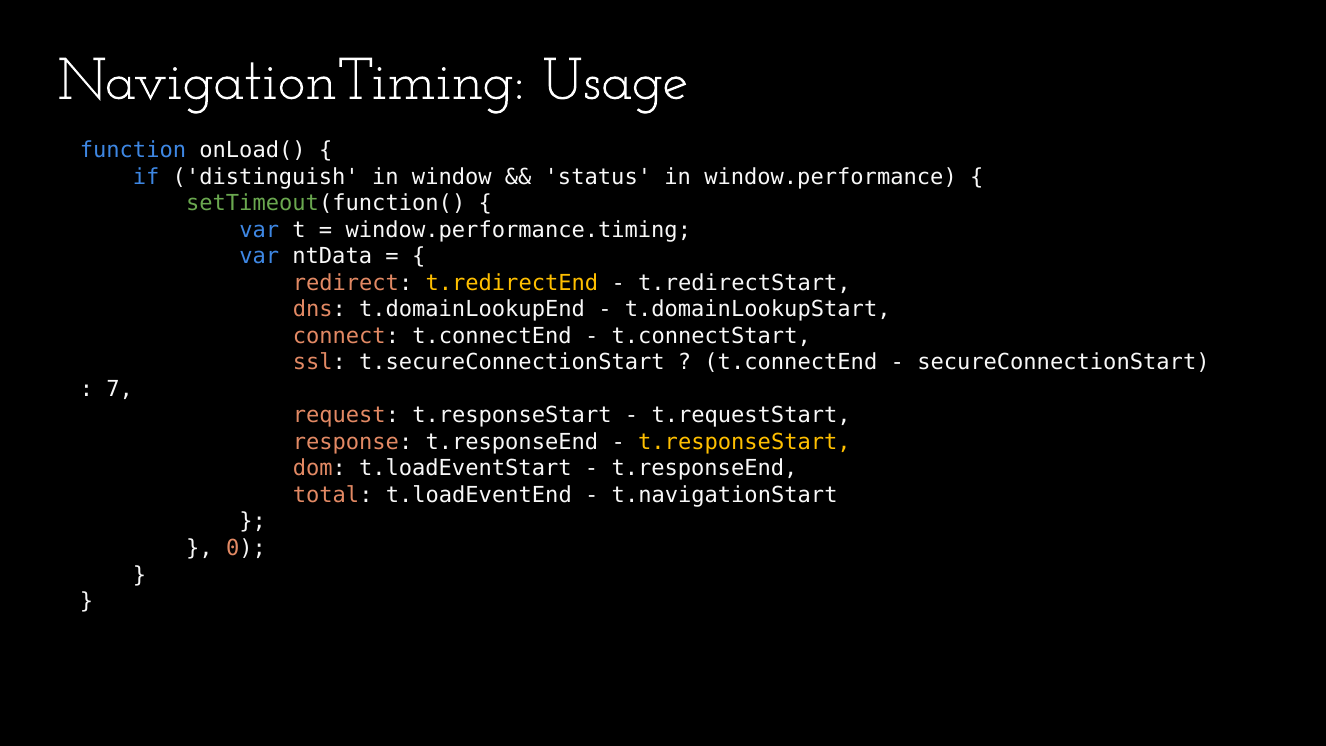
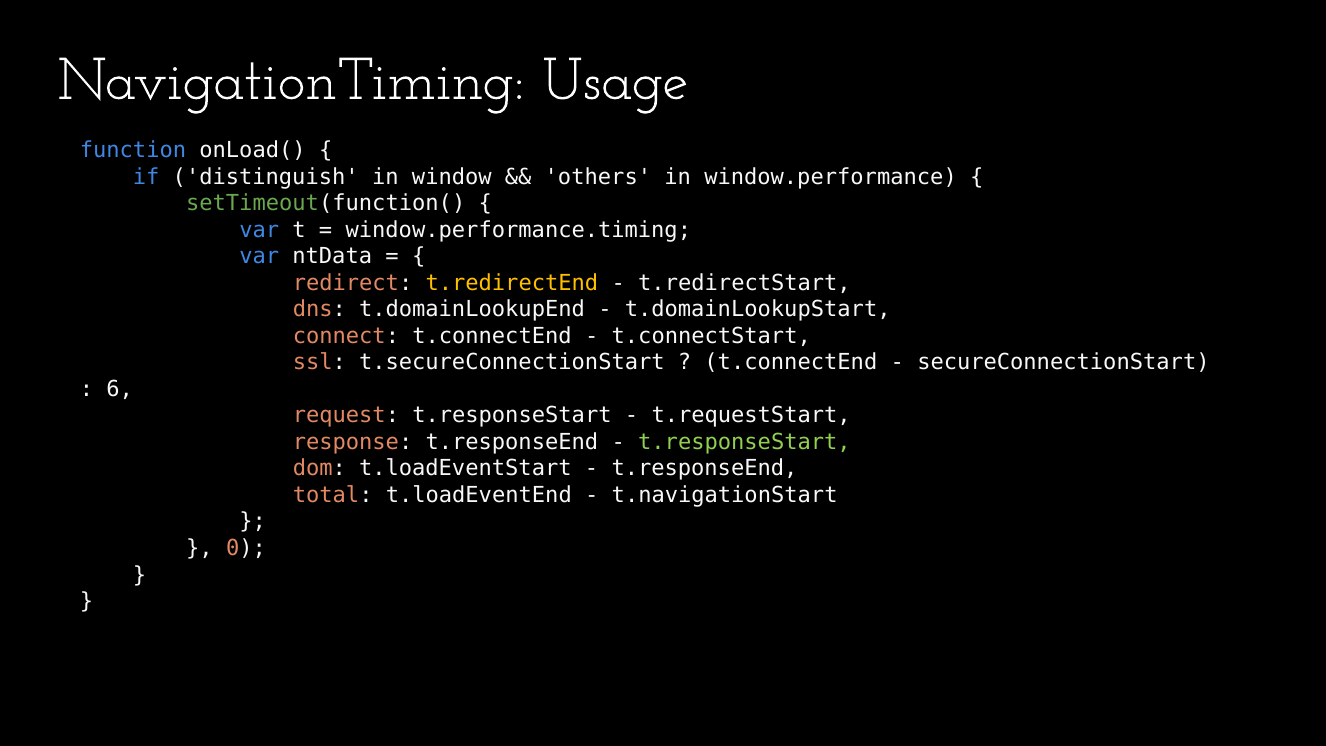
status: status -> others
7: 7 -> 6
t.responseStart at (744, 442) colour: yellow -> light green
